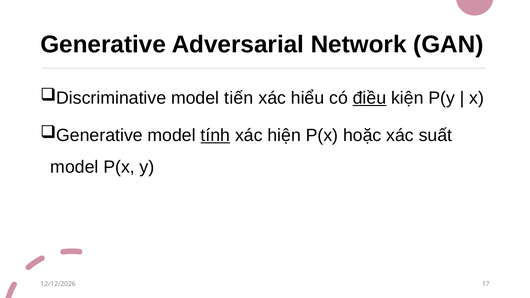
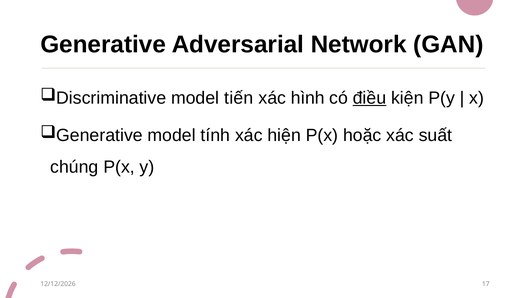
hiểu: hiểu -> hình
tính underline: present -> none
model at (74, 167): model -> chúng
